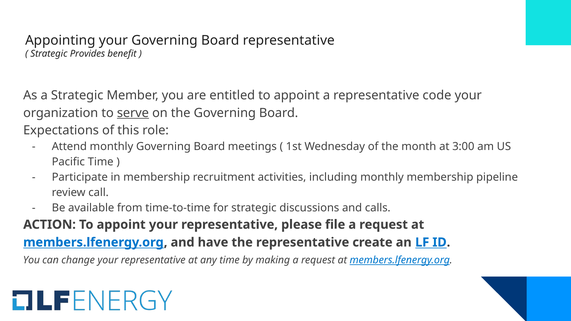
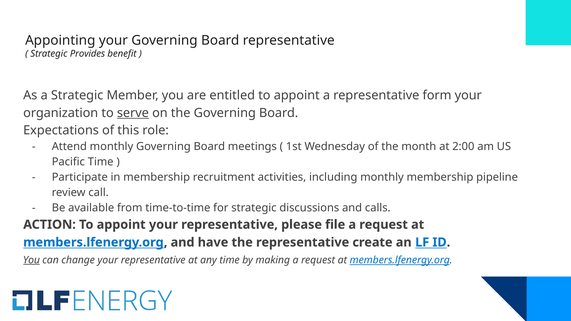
code: code -> form
3:00: 3:00 -> 2:00
You at (31, 260) underline: none -> present
